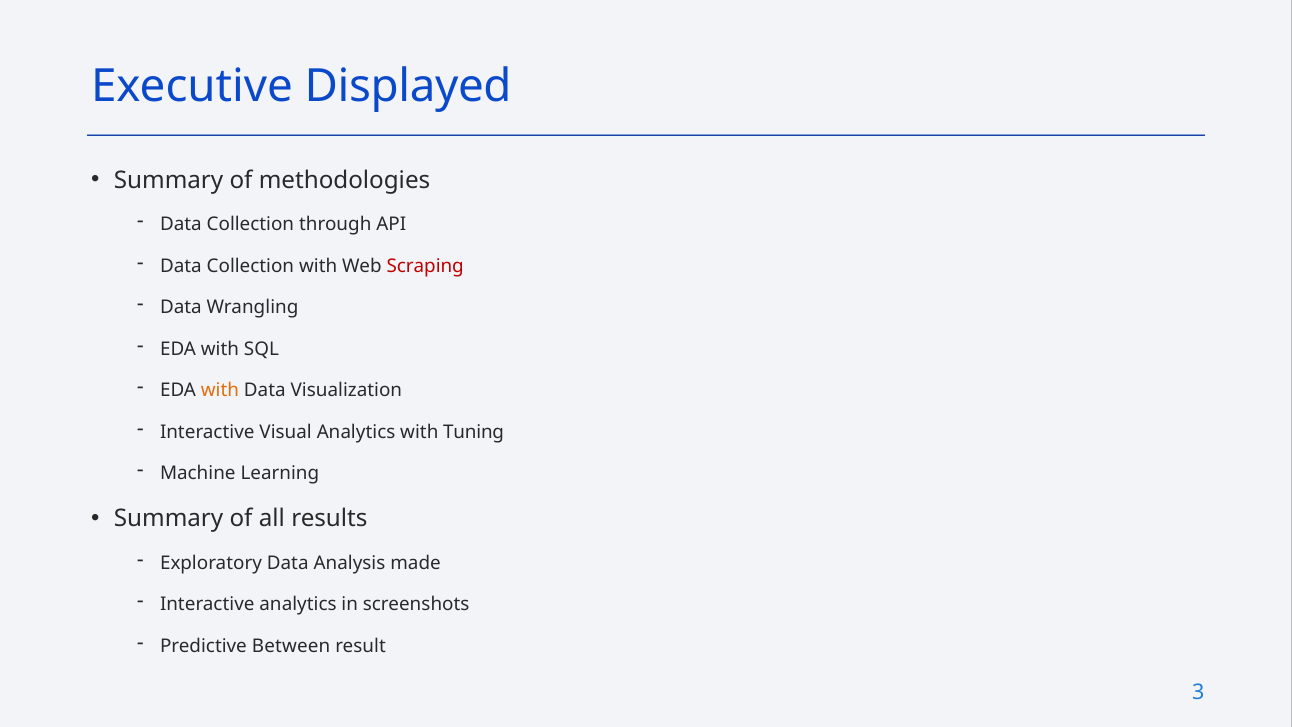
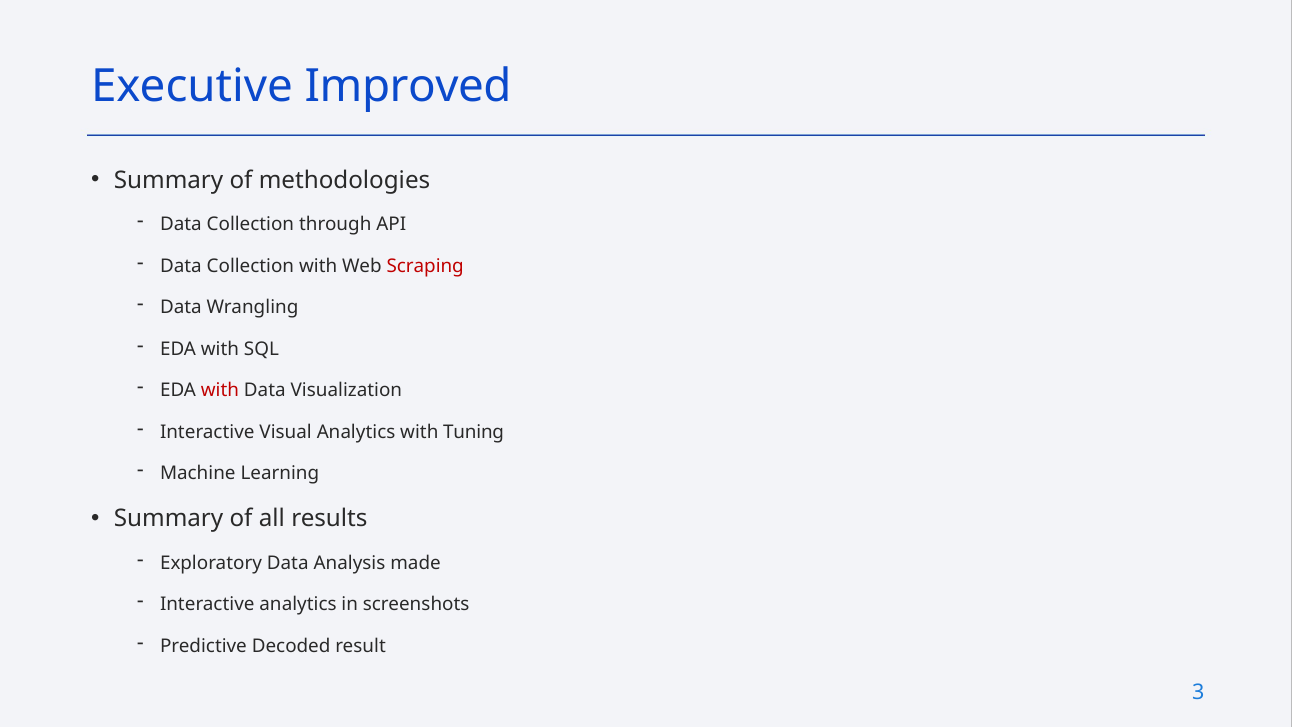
Displayed: Displayed -> Improved
with at (220, 390) colour: orange -> red
Between: Between -> Decoded
